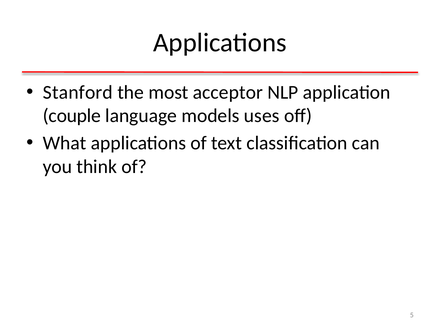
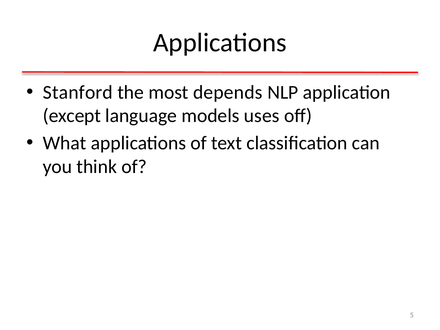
acceptor: acceptor -> depends
couple: couple -> except
